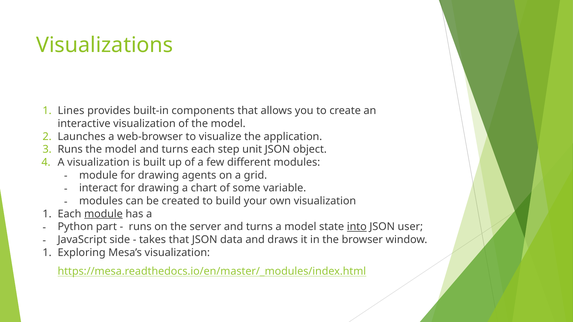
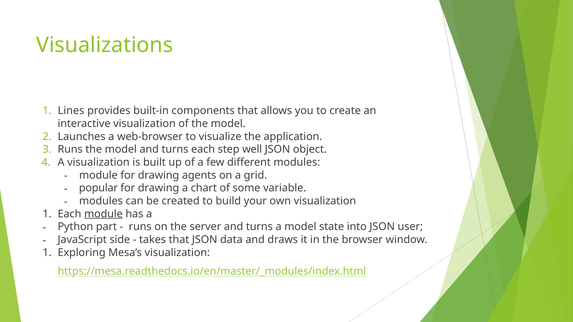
unit: unit -> well
interact: interact -> popular
into underline: present -> none
